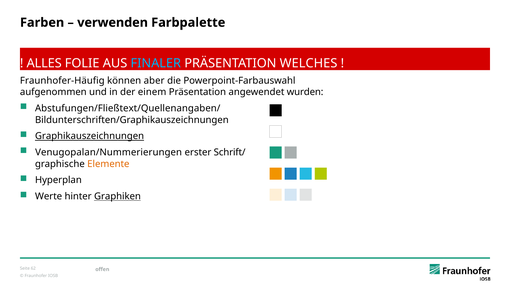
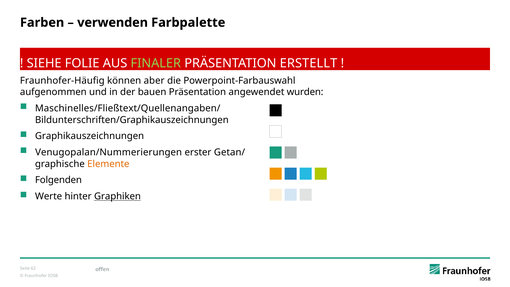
ALLES: ALLES -> SIEHE
FINALER colour: light blue -> light green
WELCHES: WELCHES -> ERSTELLT
einem: einem -> bauen
Abstufungen/Fließtext/Quellenangaben/: Abstufungen/Fließtext/Quellenangaben/ -> Maschinelles/Fließtext/Quellenangaben/
Graphikauszeichnungen underline: present -> none
Schrift/: Schrift/ -> Getan/
Hyperplan: Hyperplan -> Folgenden
